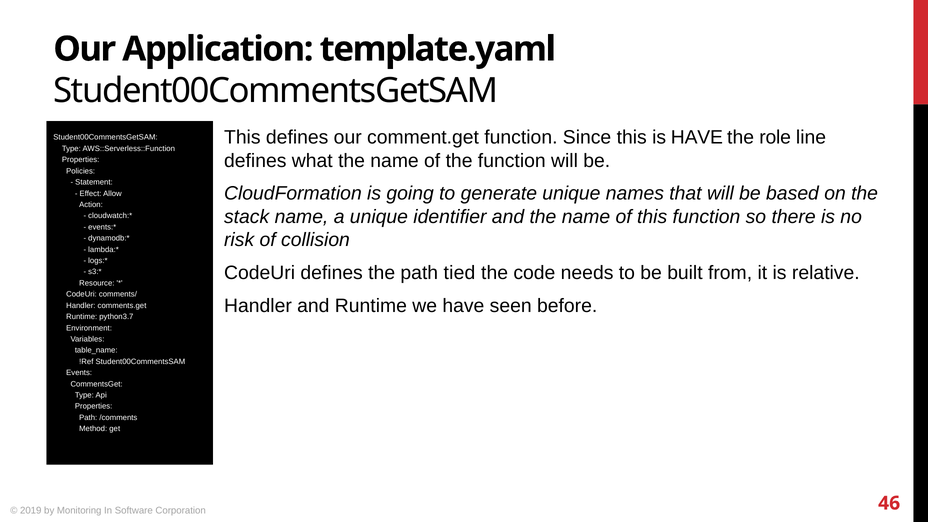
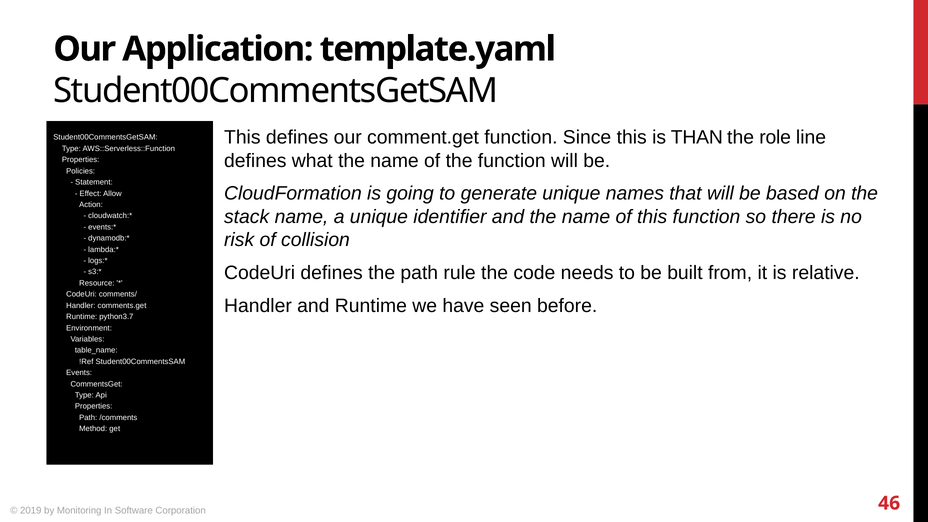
is HAVE: HAVE -> THAN
tied: tied -> rule
